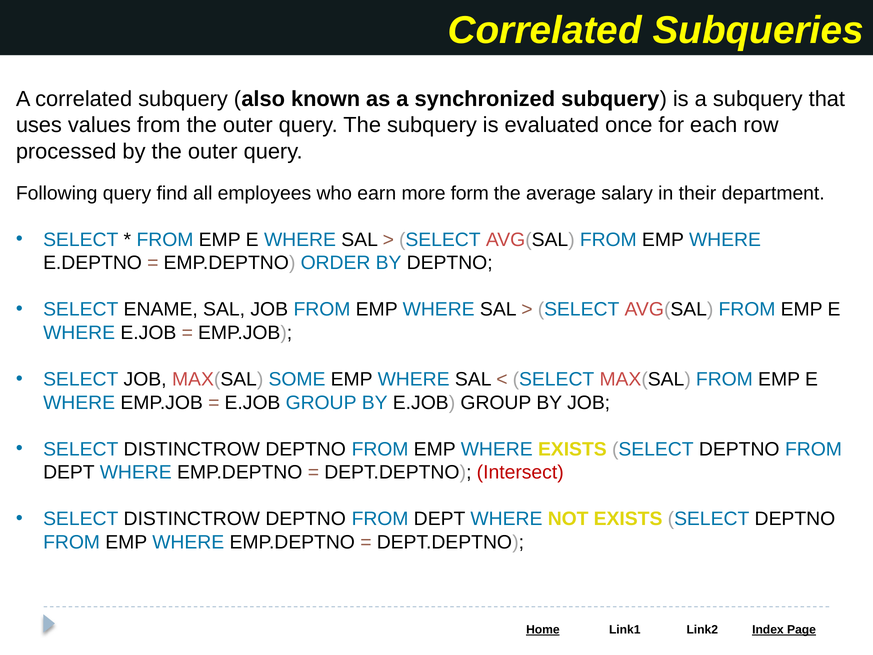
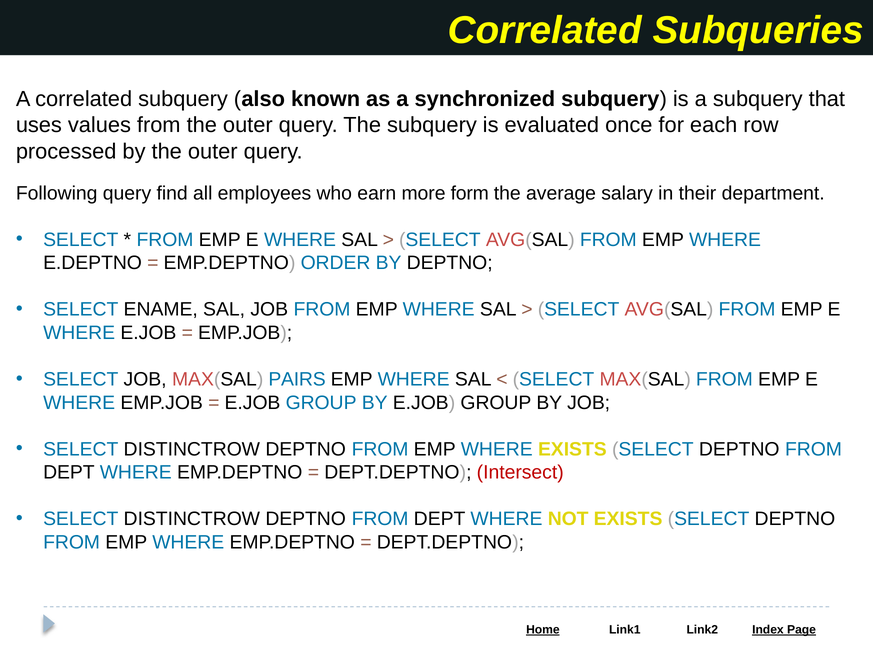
SOME: SOME -> PAIRS
